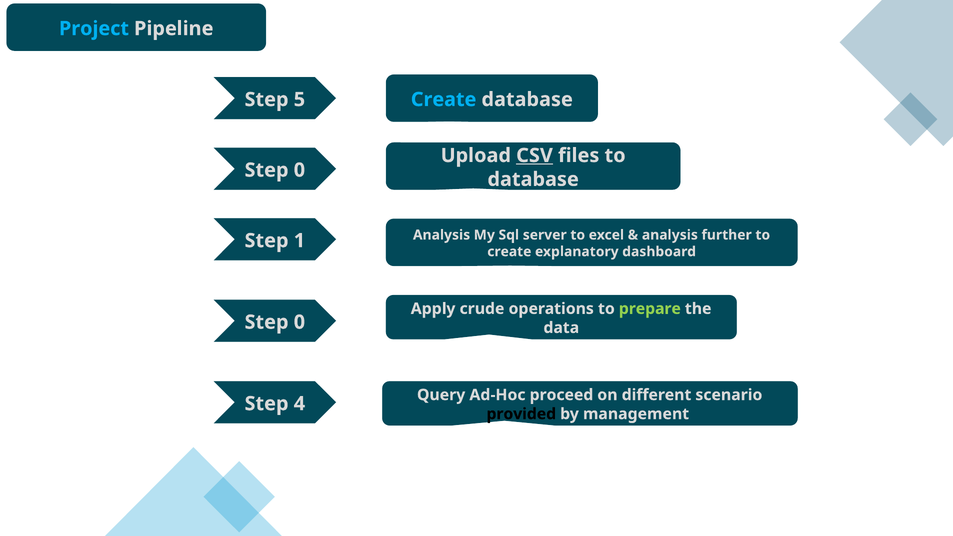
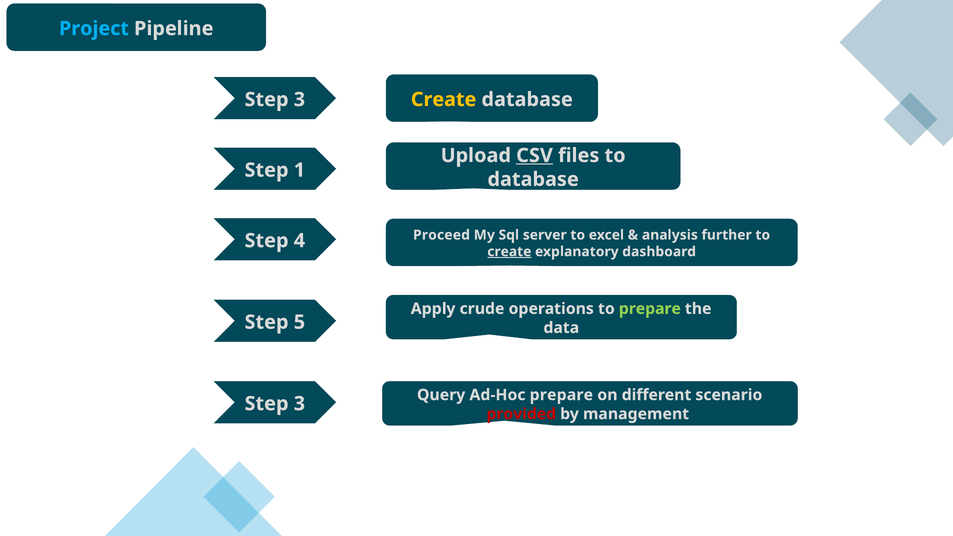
Create at (444, 100) colour: light blue -> yellow
5 at (299, 100): 5 -> 3
0 at (299, 170): 0 -> 1
Analysis at (442, 235): Analysis -> Proceed
1: 1 -> 4
create at (509, 252) underline: none -> present
0 at (299, 322): 0 -> 5
Ad-Hoc proceed: proceed -> prepare
4 at (299, 404): 4 -> 3
provided colour: black -> red
